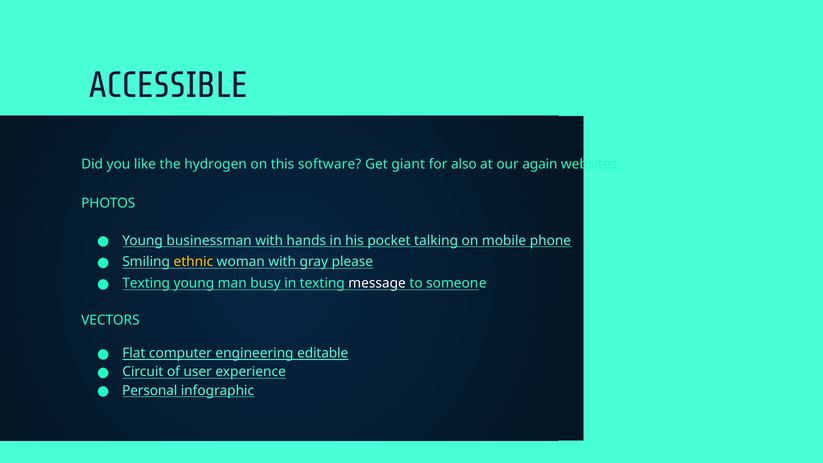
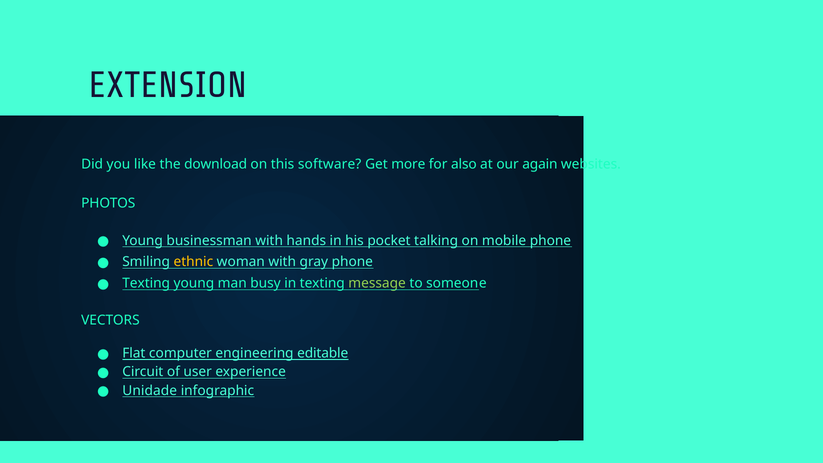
ACCESSIBLE: ACCESSIBLE -> EXTENSION
hydrogen: hydrogen -> download
giant: giant -> more
gray please: please -> phone
message colour: white -> light green
Personal: Personal -> Unidade
